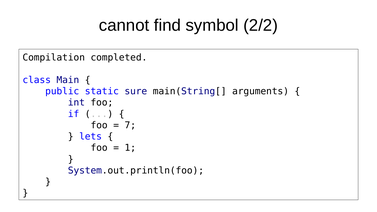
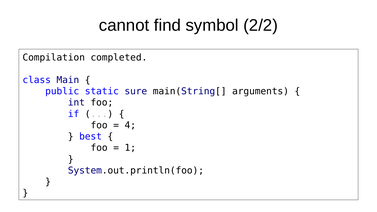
7: 7 -> 4
lets: lets -> best
